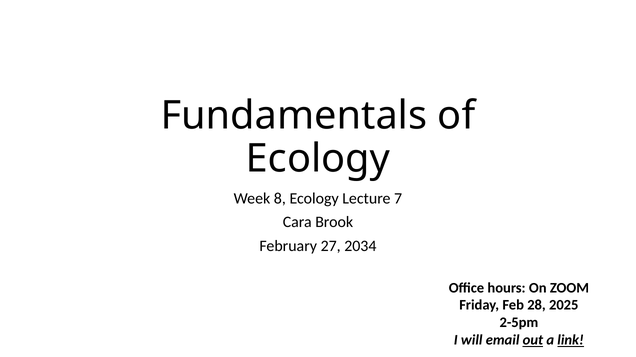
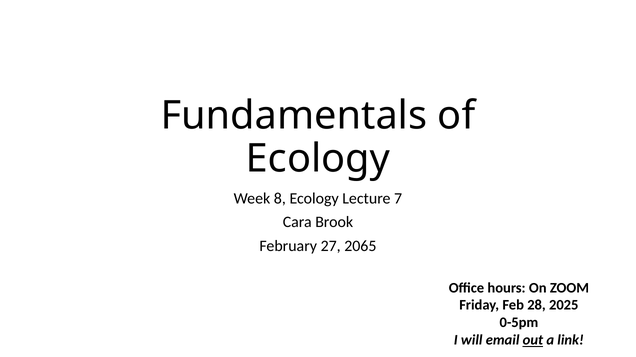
2034: 2034 -> 2065
2-5pm: 2-5pm -> 0-5pm
link underline: present -> none
